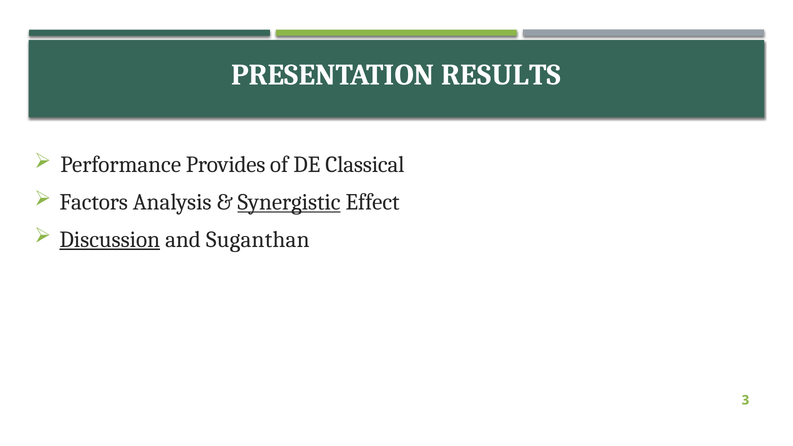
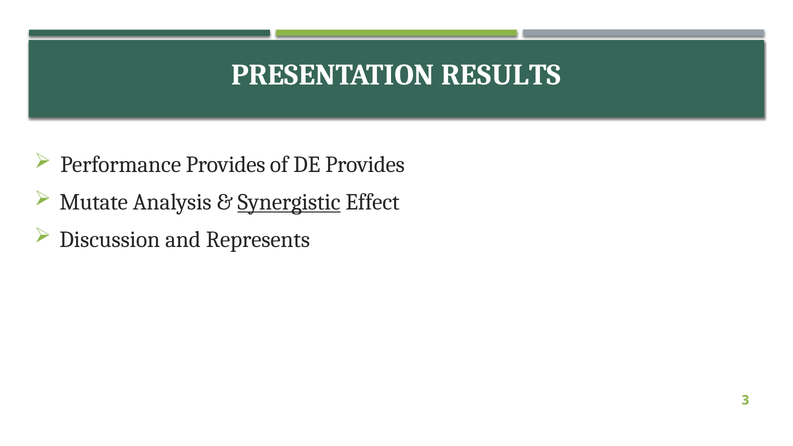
DE Classical: Classical -> Provides
Factors: Factors -> Mutate
Discussion underline: present -> none
Suganthan: Suganthan -> Represents
